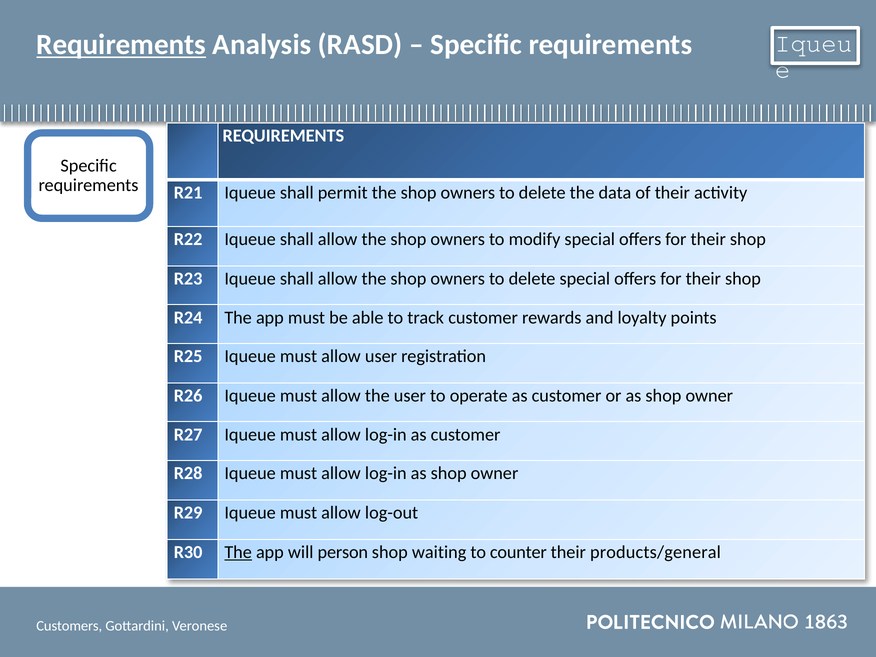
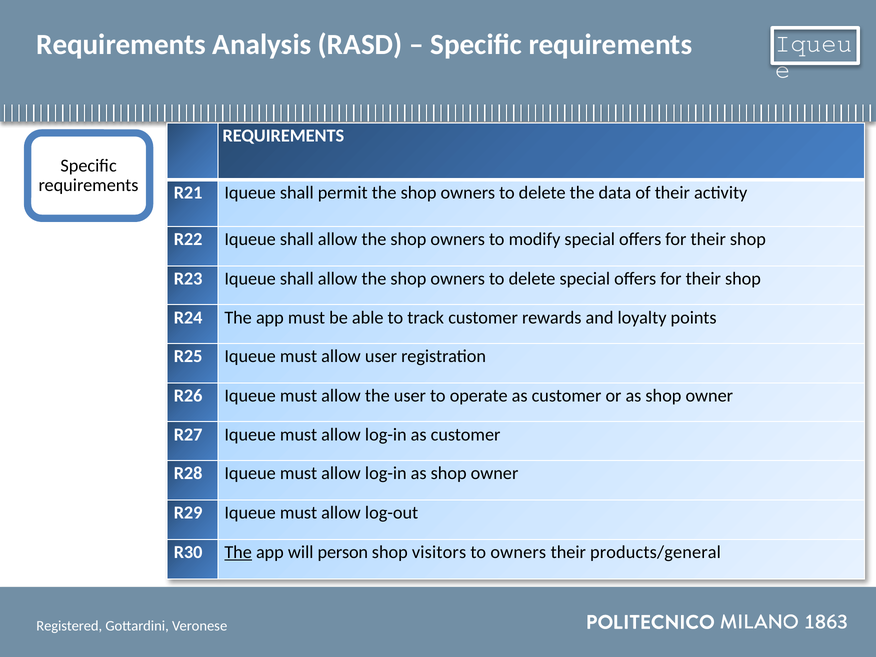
Requirements at (121, 45) underline: present -> none
waiting: waiting -> visitors
to counter: counter -> owners
Customers: Customers -> Registered
